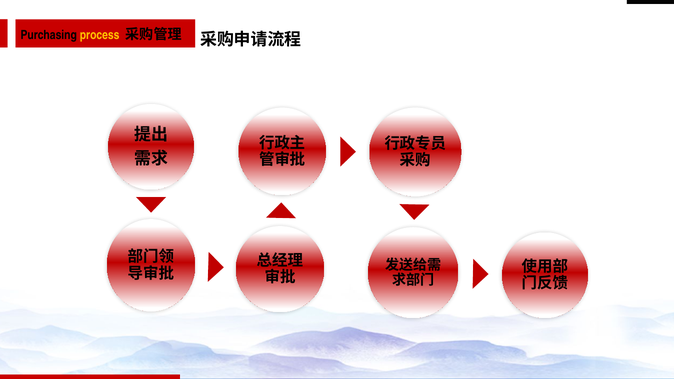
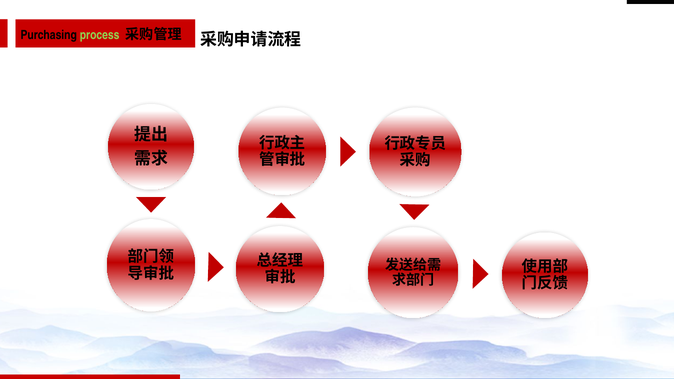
process colour: yellow -> light green
